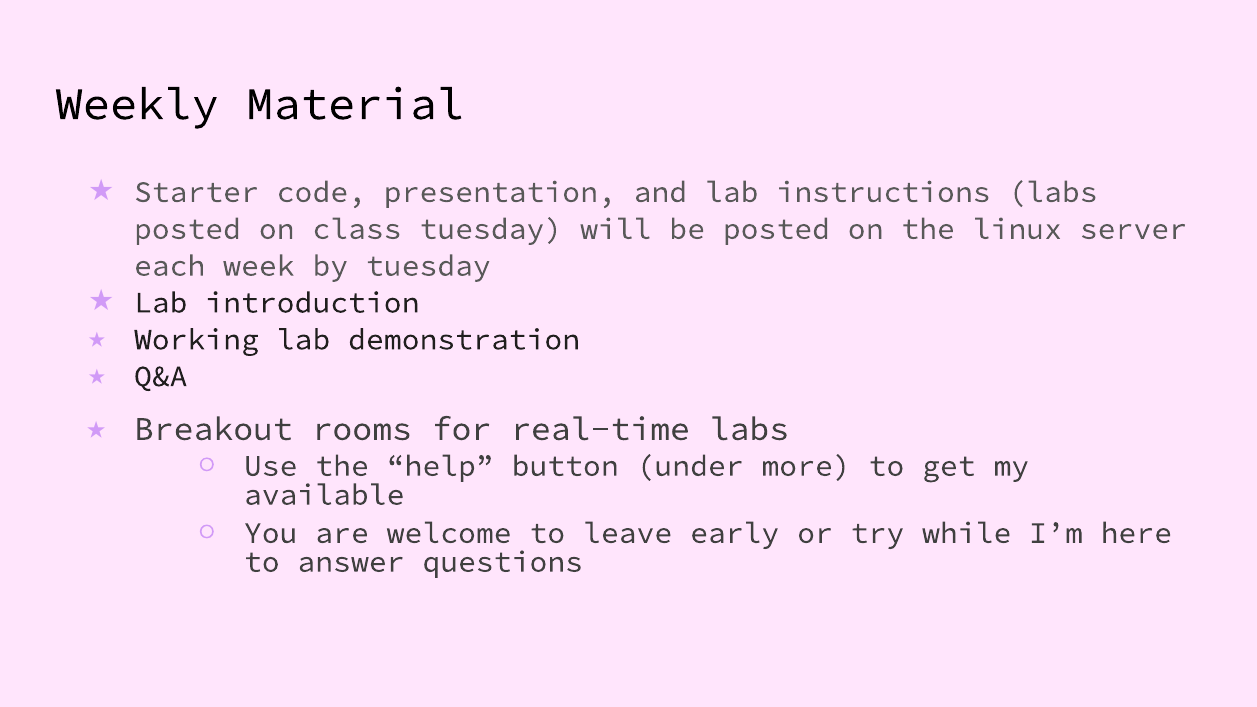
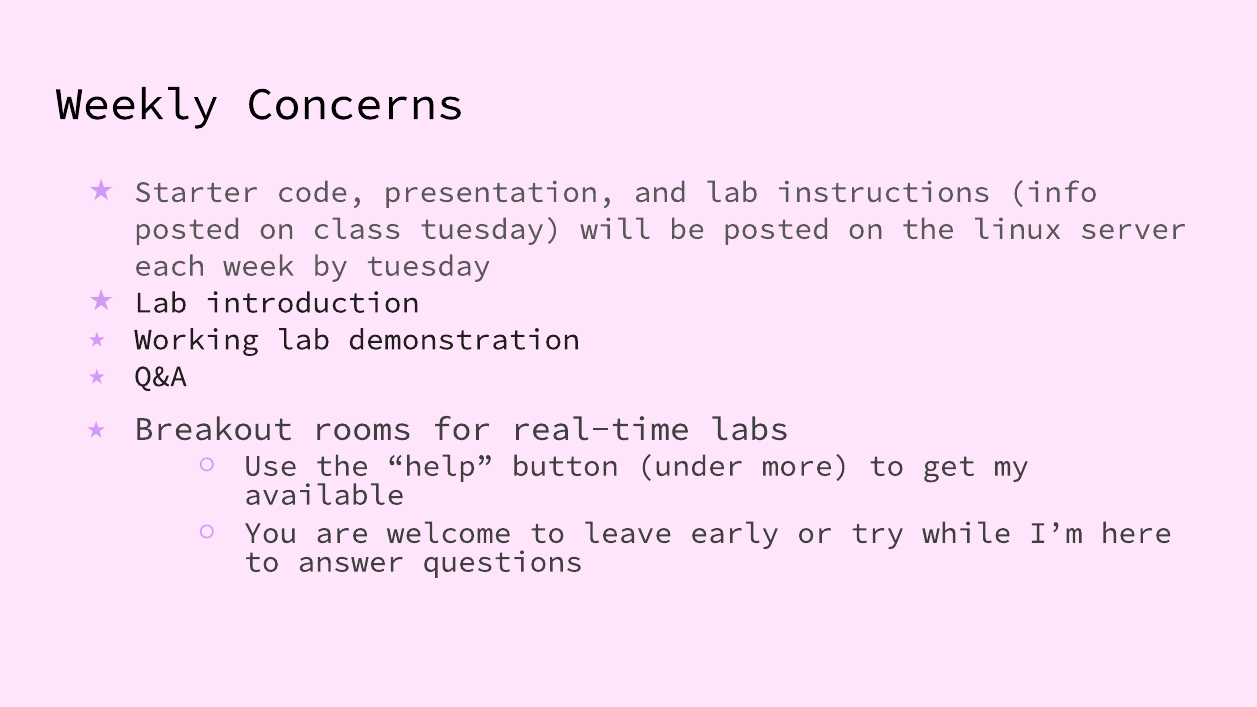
Material: Material -> Concerns
instructions labs: labs -> info
